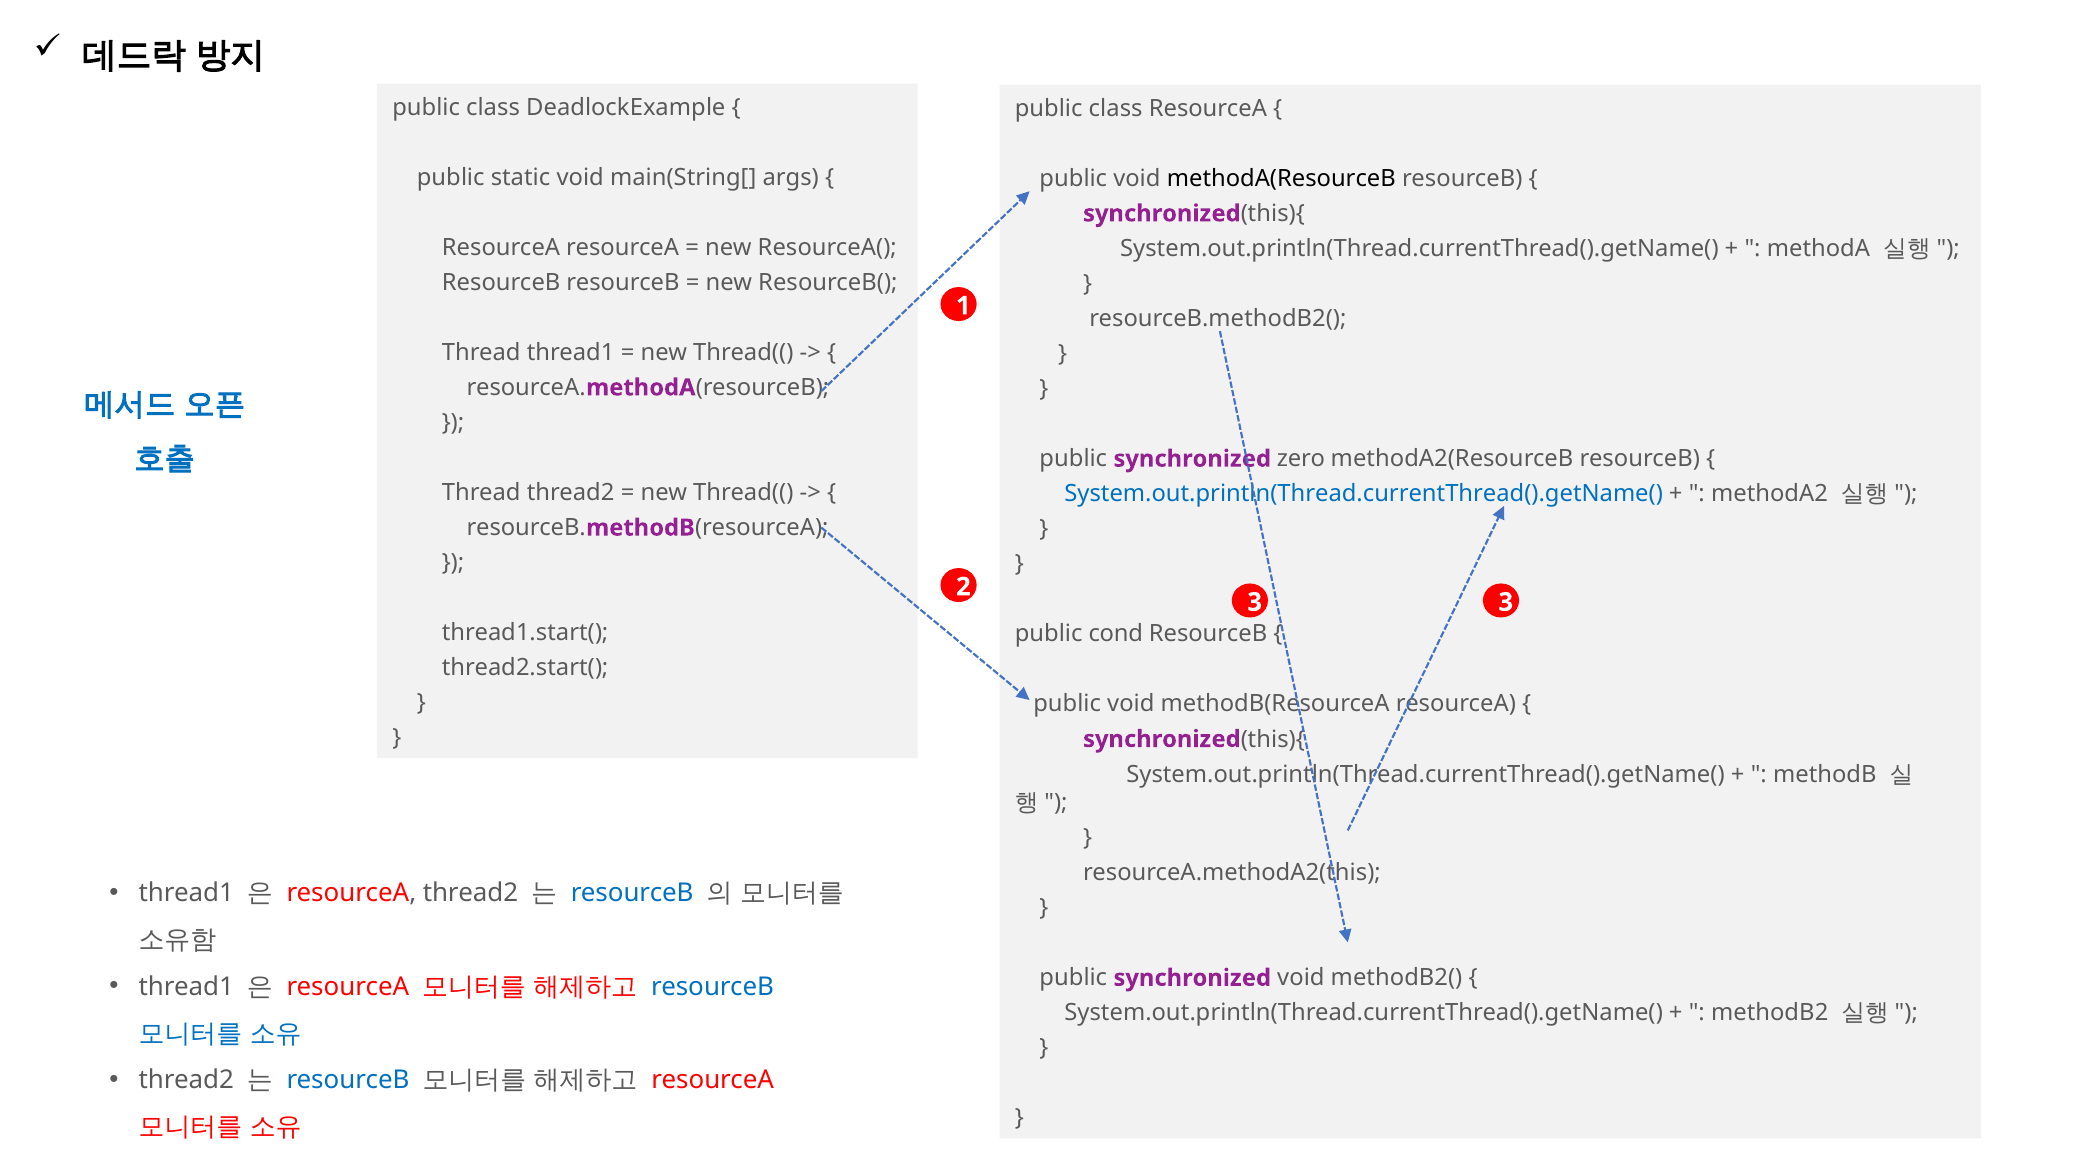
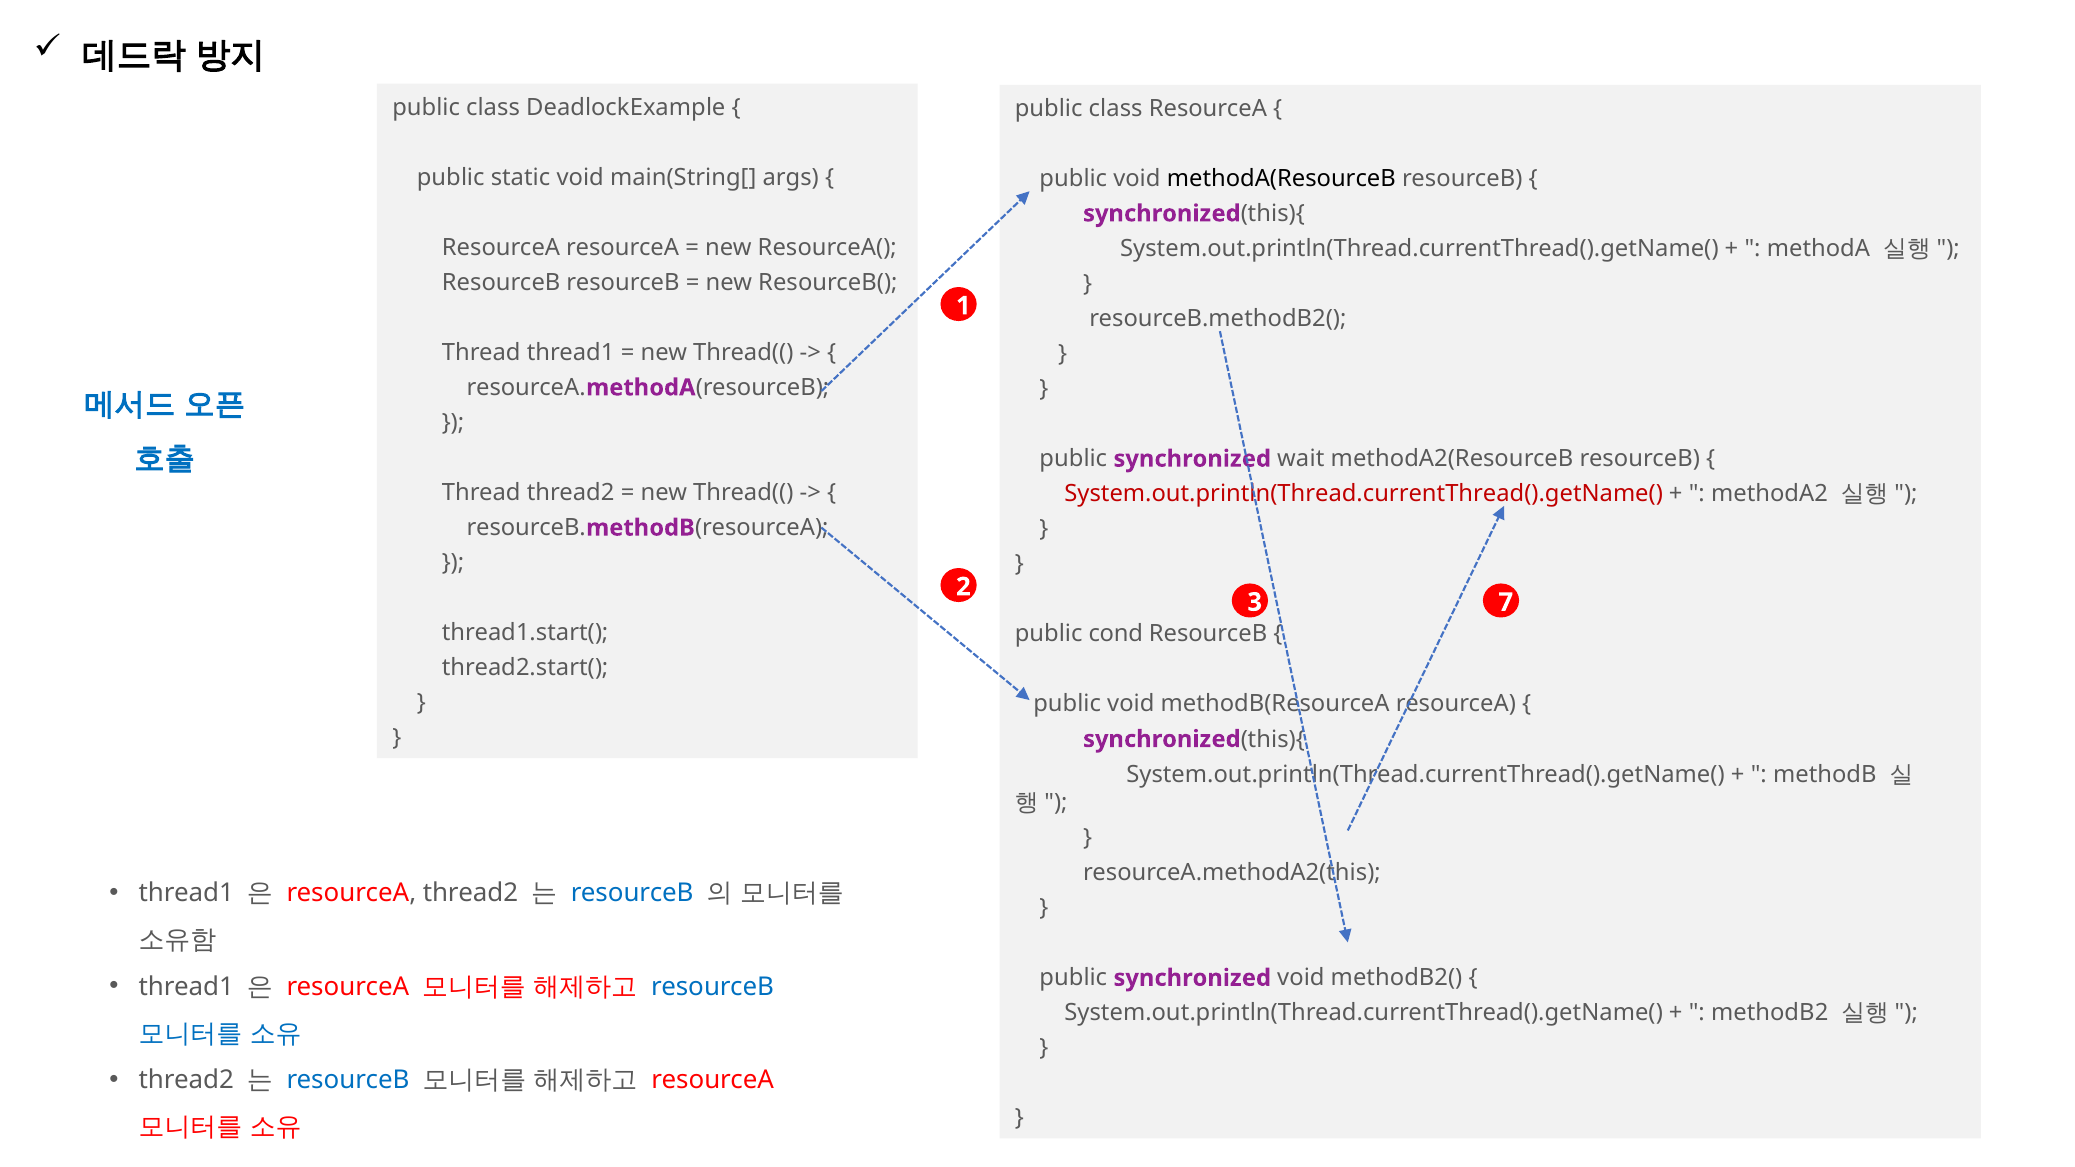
zero: zero -> wait
System.out.println(Thread.currentThread().getName( at (1364, 494) colour: blue -> red
3 3: 3 -> 7
